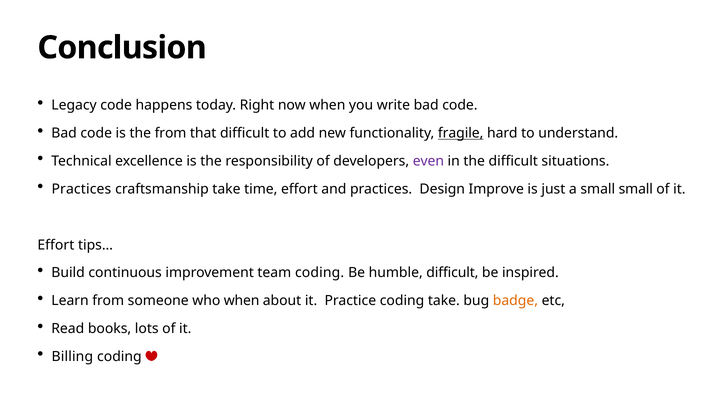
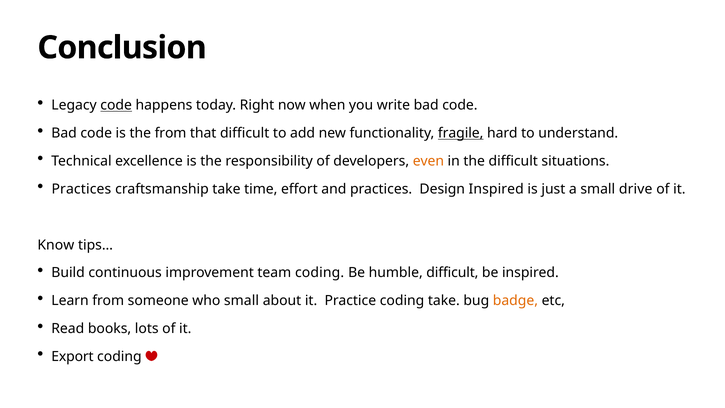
code at (116, 105) underline: none -> present
even colour: purple -> orange
Design Improve: Improve -> Inspired
small small: small -> drive
Effort at (56, 245): Effort -> Know
who when: when -> small
Billing: Billing -> Export
